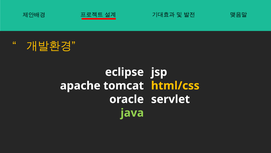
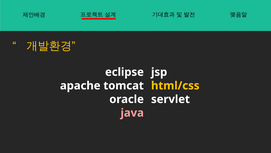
java colour: light green -> pink
